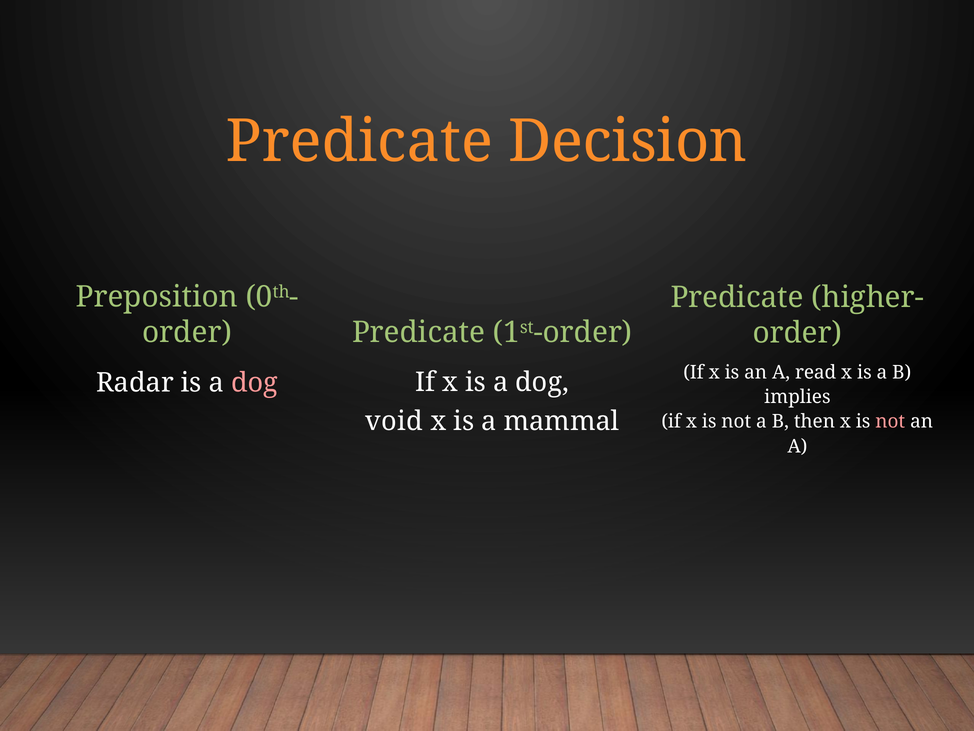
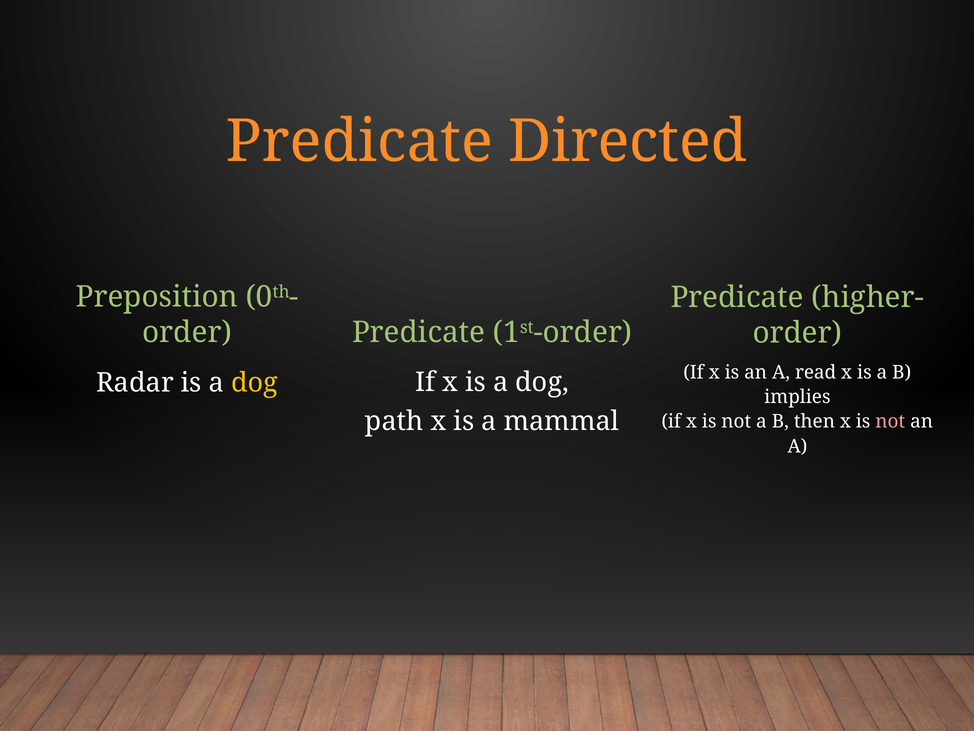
Decision: Decision -> Directed
dog at (254, 383) colour: pink -> yellow
void: void -> path
